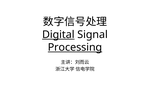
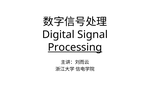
Digital underline: present -> none
